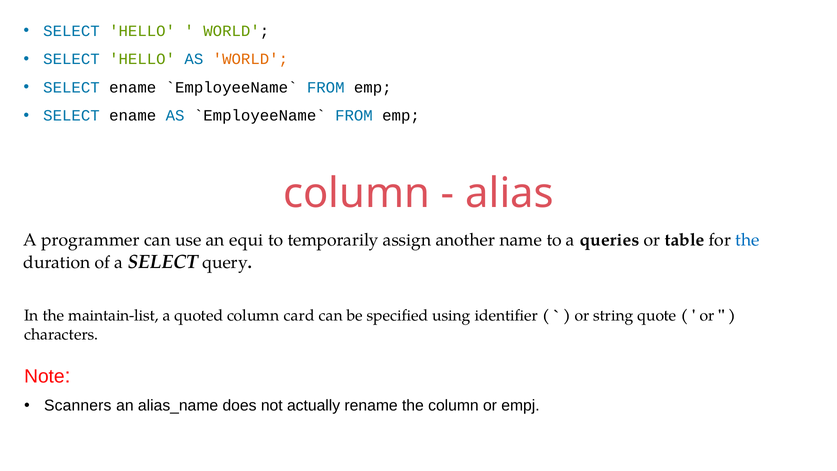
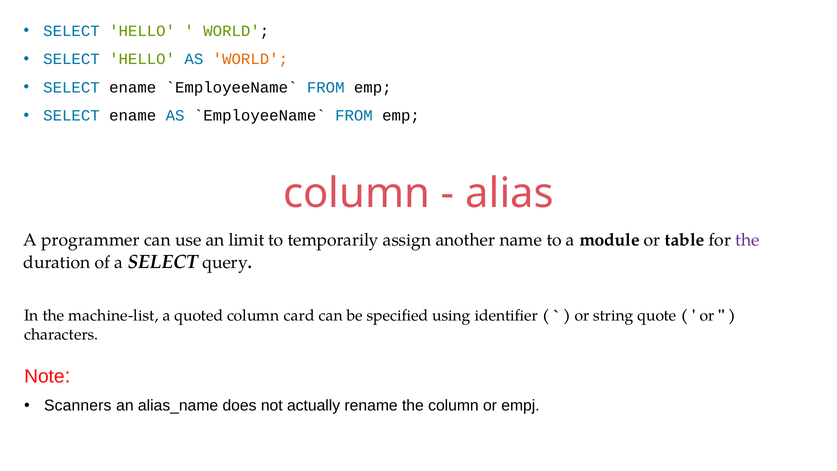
equi: equi -> limit
queries: queries -> module
the at (747, 240) colour: blue -> purple
maintain-list: maintain-list -> machine-list
